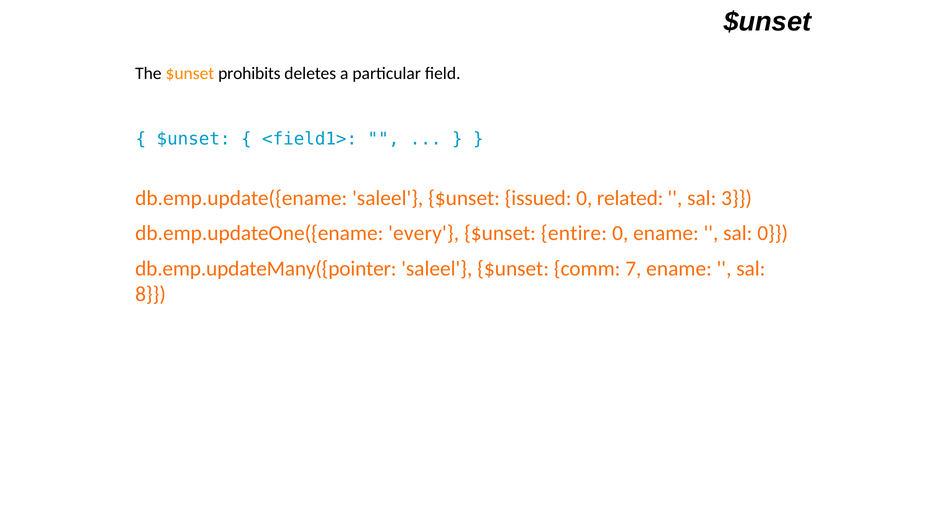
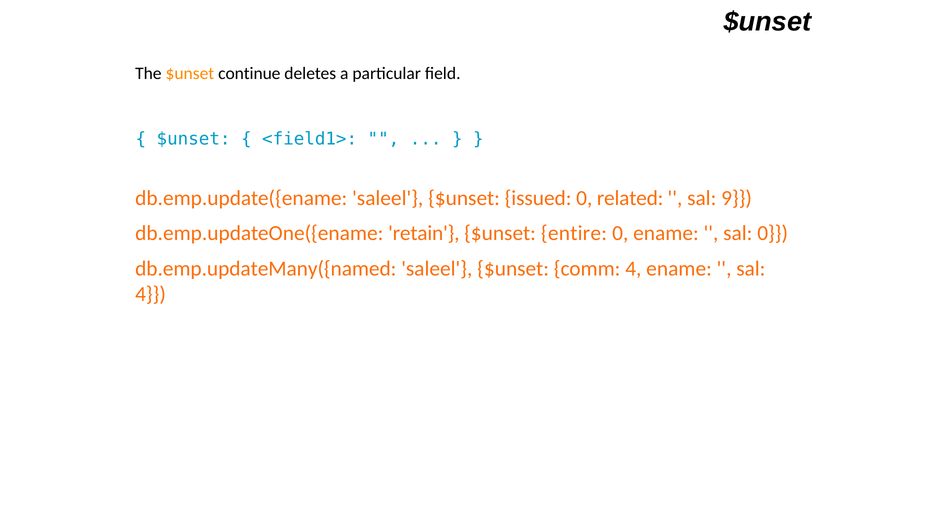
prohibits: prohibits -> continue
3: 3 -> 9
every: every -> retain
db.emp.updateMany({pointer: db.emp.updateMany({pointer -> db.emp.updateMany({named
comm 7: 7 -> 4
8 at (151, 294): 8 -> 4
